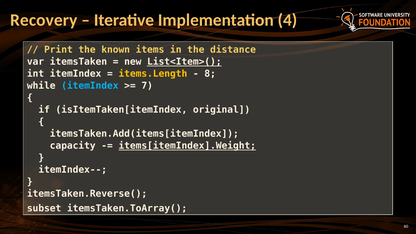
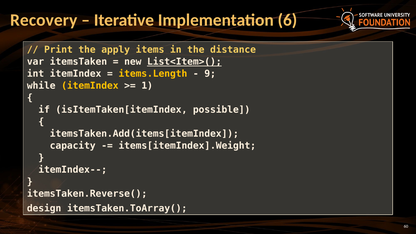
4: 4 -> 6
known: known -> apply
8: 8 -> 9
itemIndex at (90, 86) colour: light blue -> yellow
7: 7 -> 1
original: original -> possible
items[itemIndex].Weight underline: present -> none
subset: subset -> design
